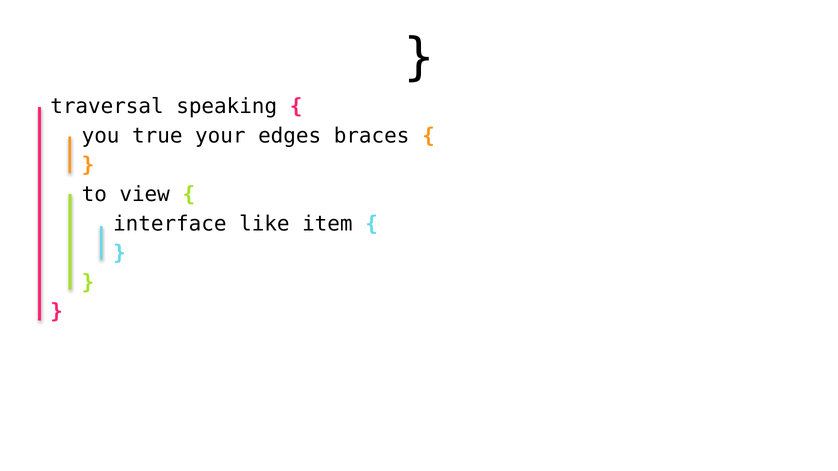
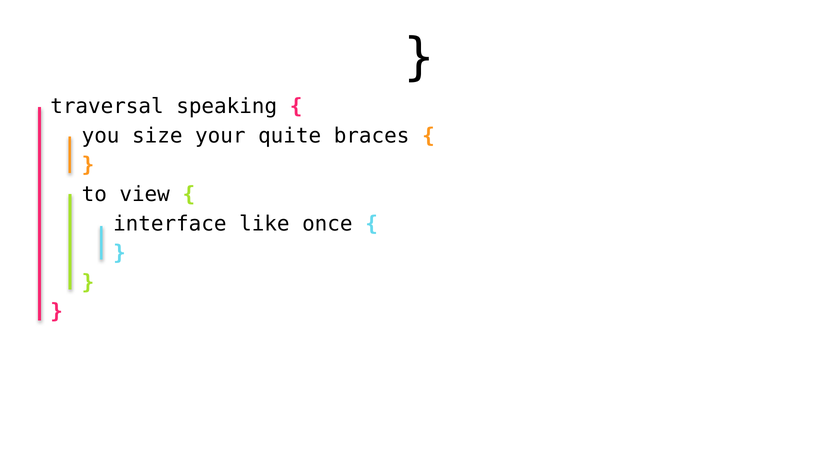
true: true -> size
edges: edges -> quite
item: item -> once
